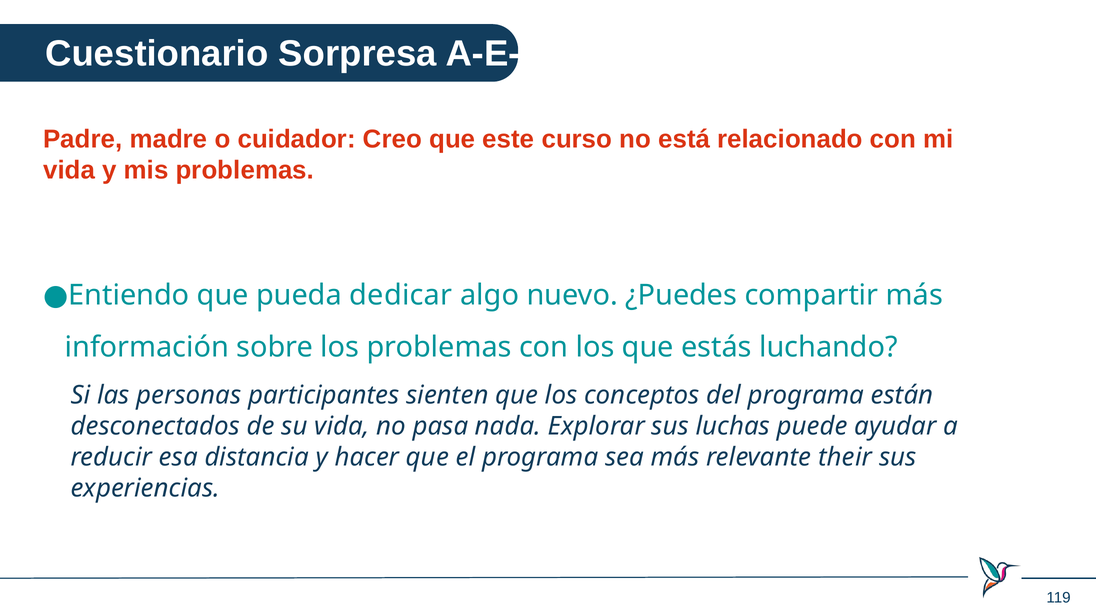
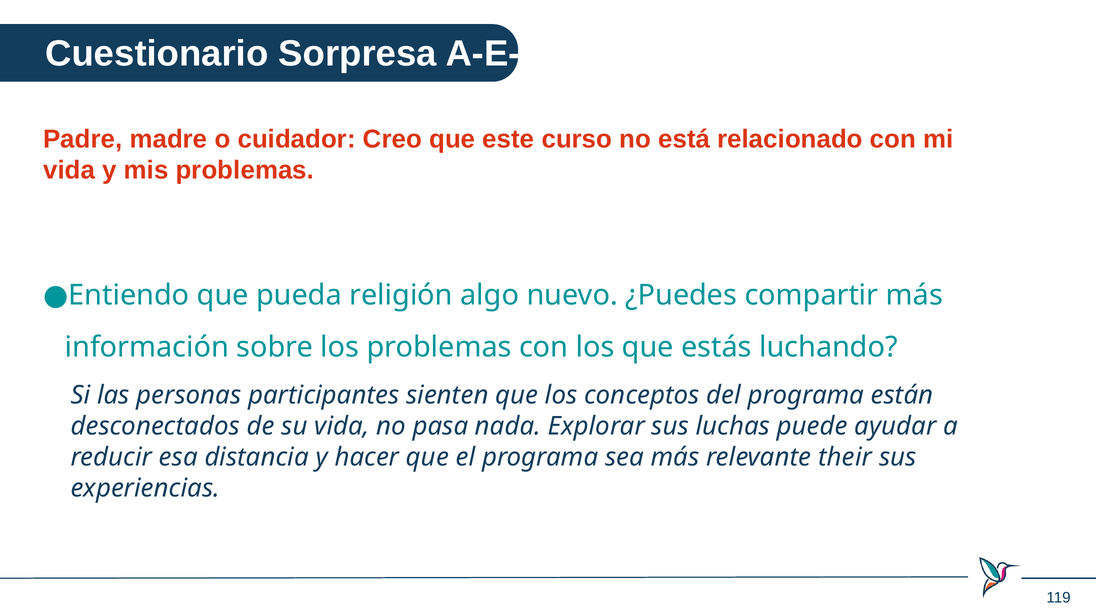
dedicar: dedicar -> religión
